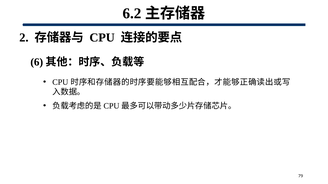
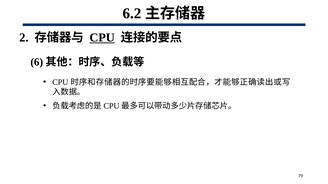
CPU at (102, 38) underline: none -> present
